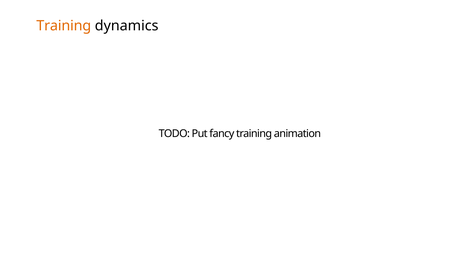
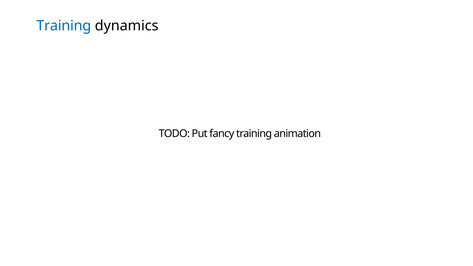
Training at (64, 26) colour: orange -> blue
